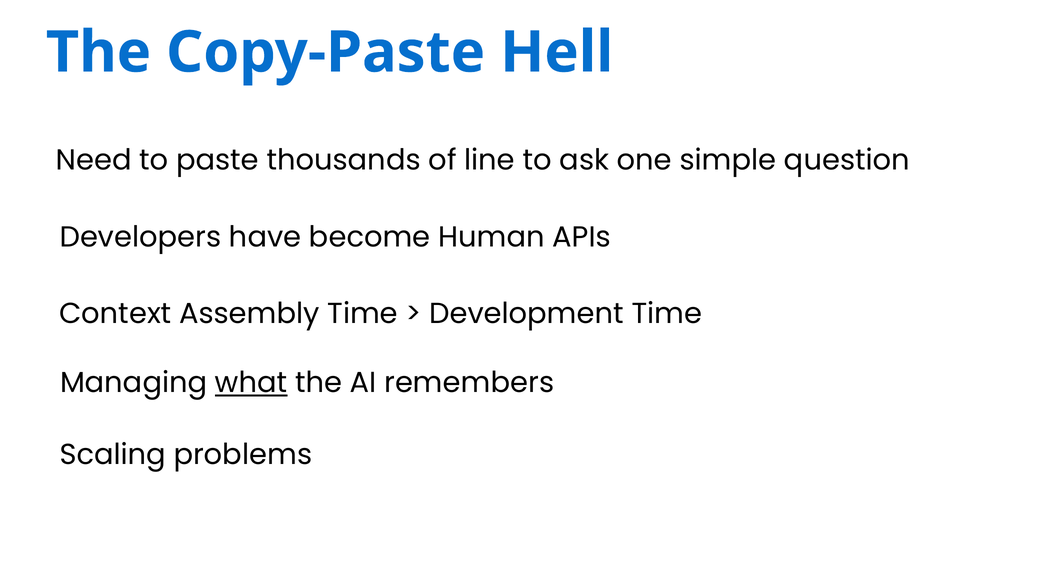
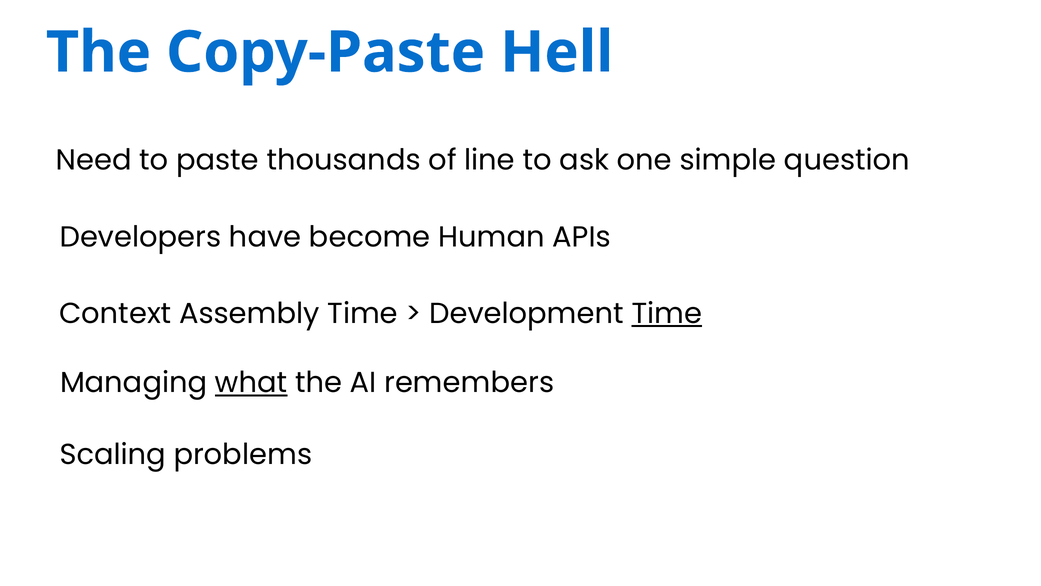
Time at (667, 313) underline: none -> present
